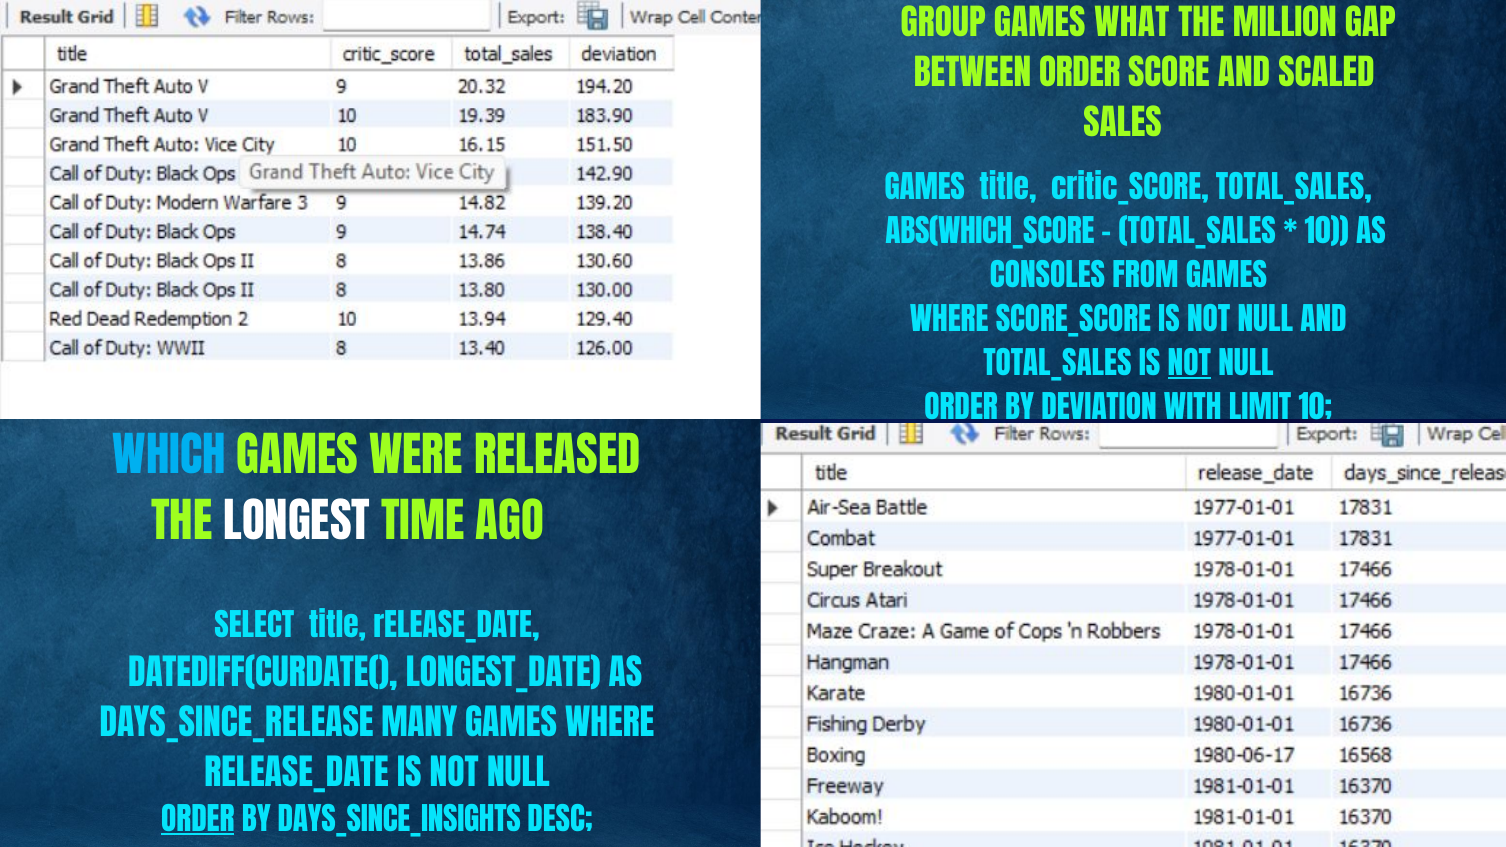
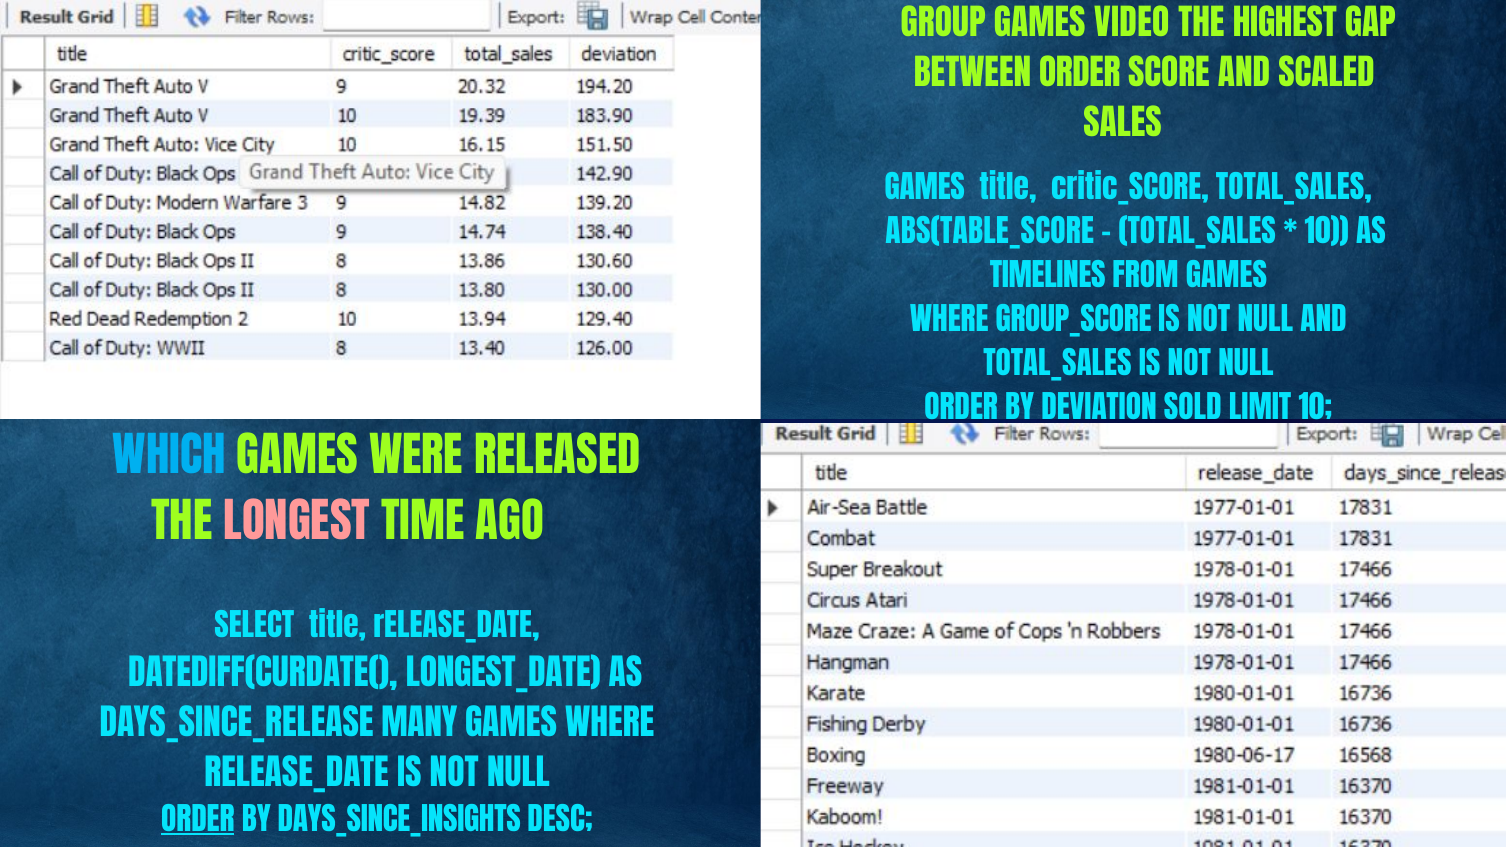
WHAT: WHAT -> VIDEO
MILLION: MILLION -> HIGHEST
ABS(WHICH_SCORE: ABS(WHICH_SCORE -> ABS(TABLE_SCORE
CONSOLES: CONSOLES -> TIMELINES
SCORE_SCORE: SCORE_SCORE -> GROUP_SCORE
NOT at (1189, 365) underline: present -> none
WITH: WITH -> SOLD
LONGEST colour: white -> pink
